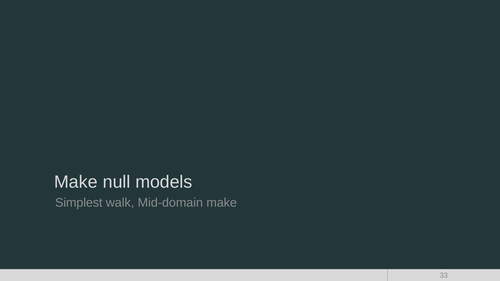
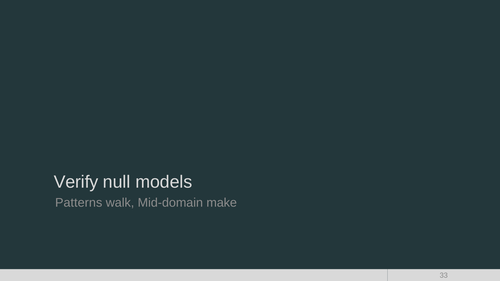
Make at (76, 182): Make -> Verify
Simplest: Simplest -> Patterns
